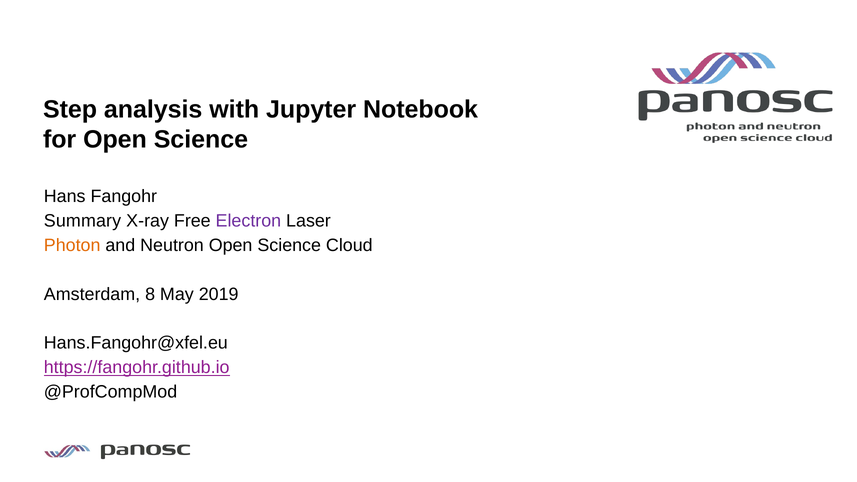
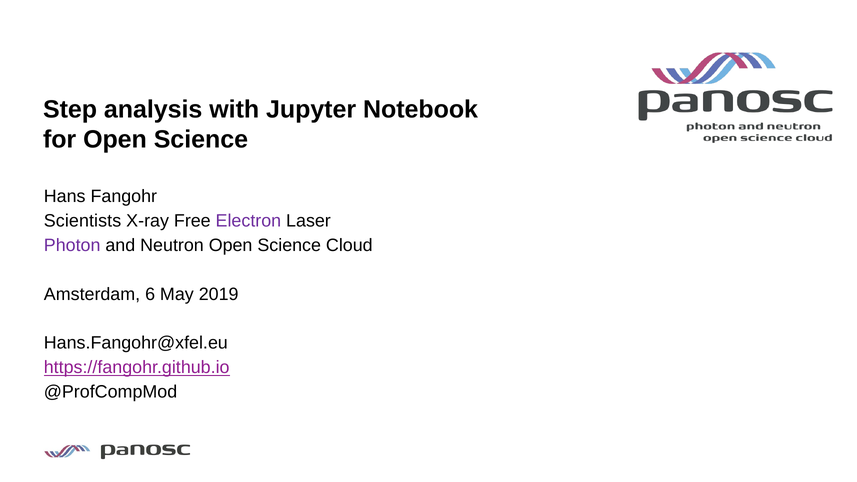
Summary: Summary -> Scientists
Photon colour: orange -> purple
8: 8 -> 6
